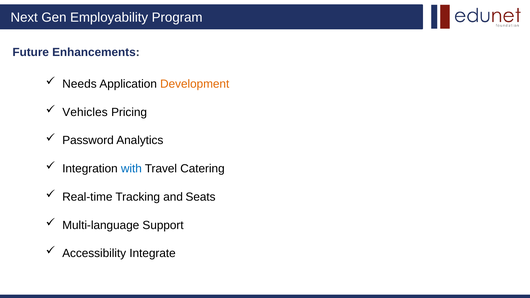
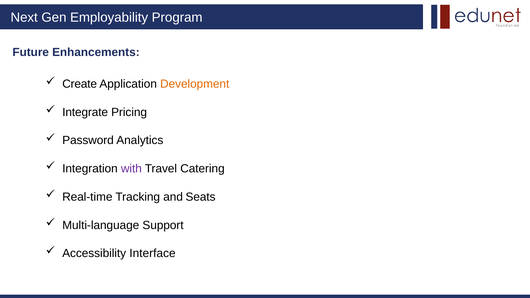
Needs: Needs -> Create
Vehicles: Vehicles -> Integrate
with colour: blue -> purple
Integrate: Integrate -> Interface
